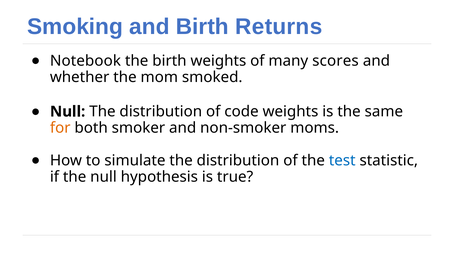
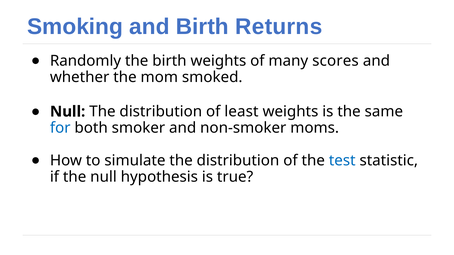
Notebook: Notebook -> Randomly
code: code -> least
for colour: orange -> blue
